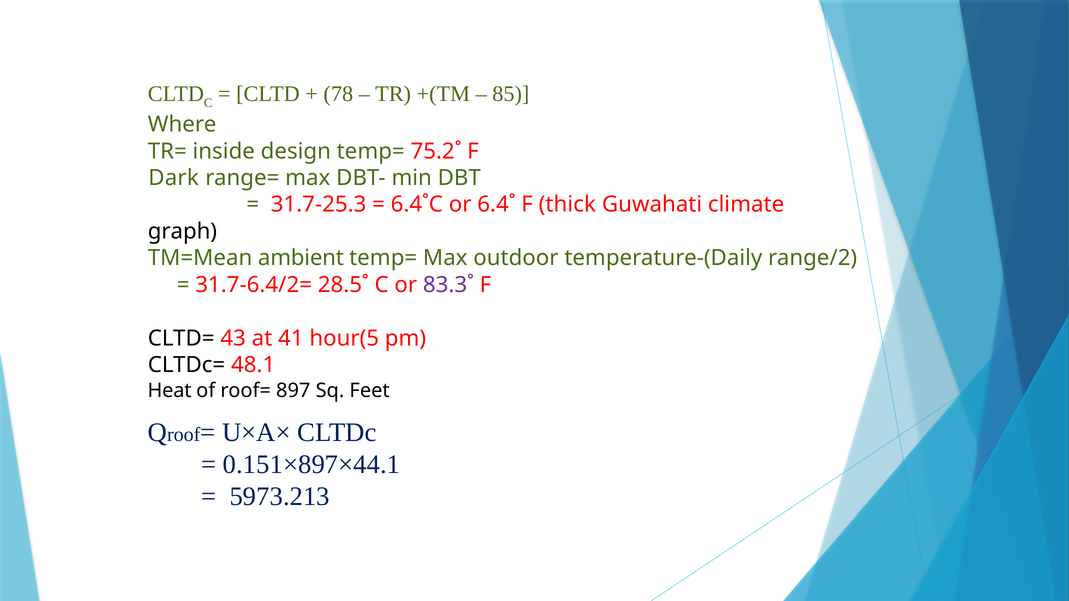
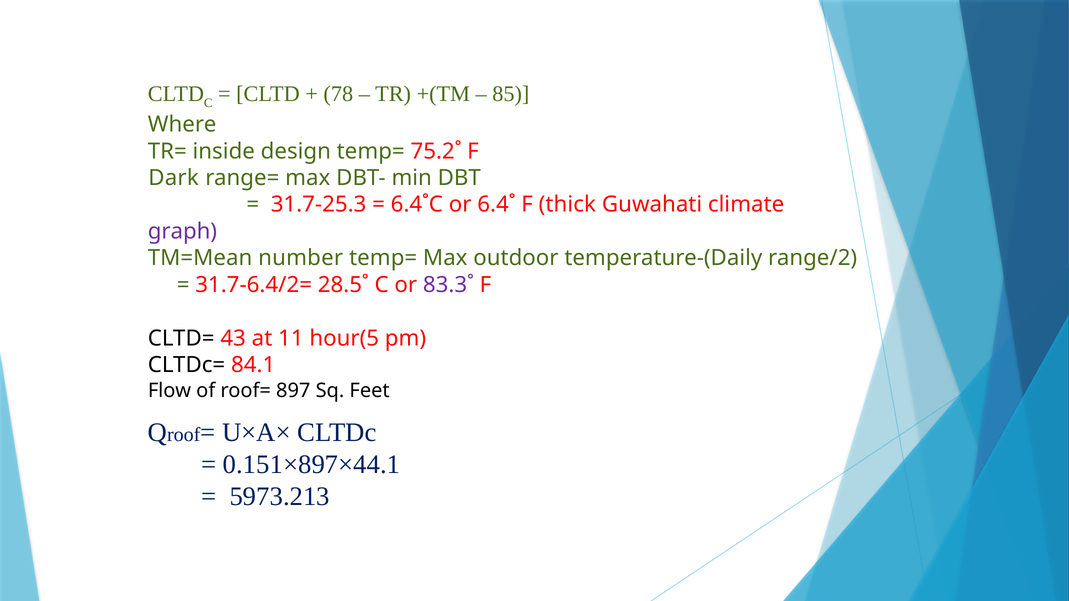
graph colour: black -> purple
ambient: ambient -> number
41: 41 -> 11
48.1: 48.1 -> 84.1
Heat: Heat -> Flow
